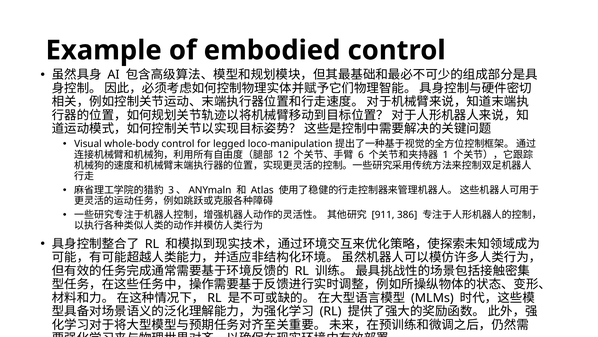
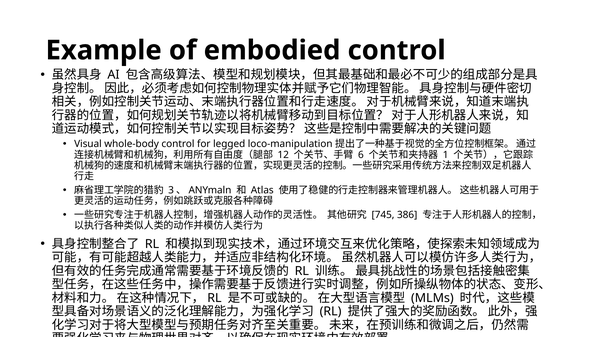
911: 911 -> 745
